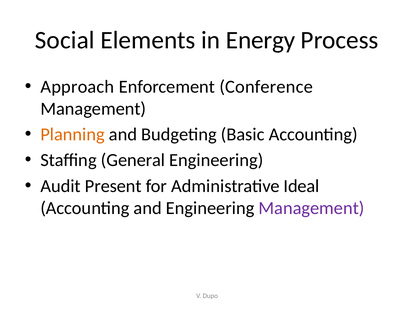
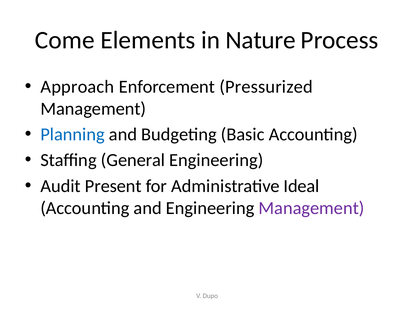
Social: Social -> Come
Energy: Energy -> Nature
Conference: Conference -> Pressurized
Planning colour: orange -> blue
